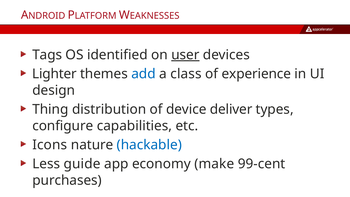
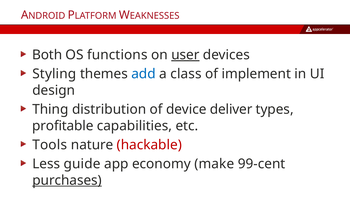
Tags: Tags -> Both
identified: identified -> functions
Lighter: Lighter -> Styling
experience: experience -> implement
configure: configure -> profitable
Icons: Icons -> Tools
hackable colour: blue -> red
purchases underline: none -> present
